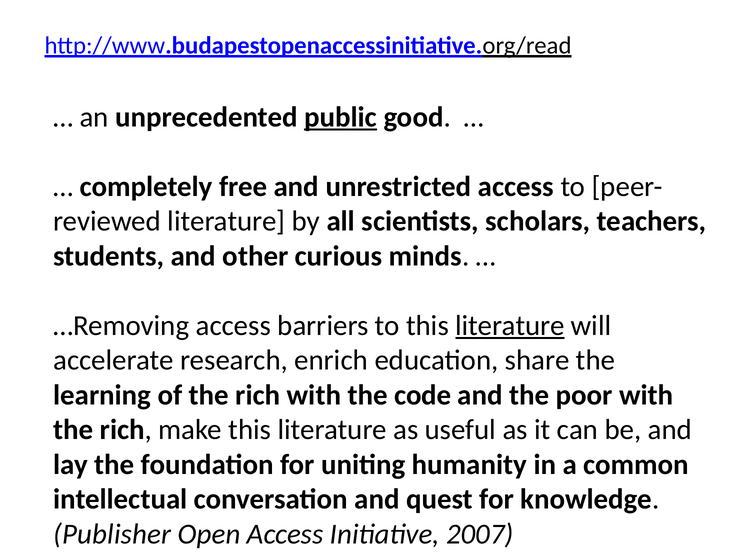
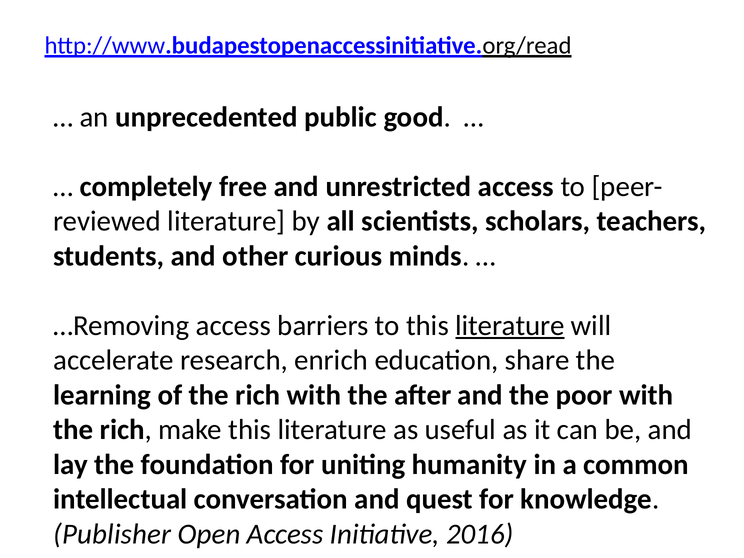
public underline: present -> none
code: code -> after
2007: 2007 -> 2016
